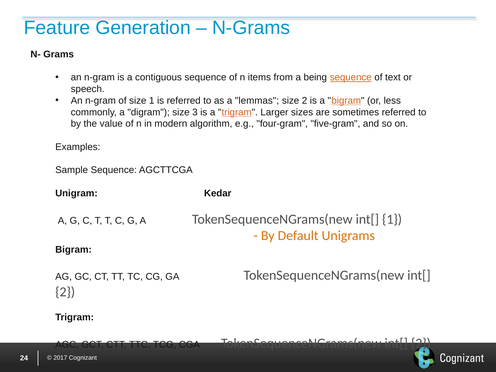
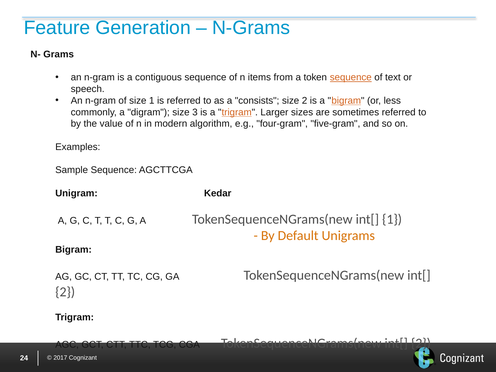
being: being -> token
lemmas: lemmas -> consists
